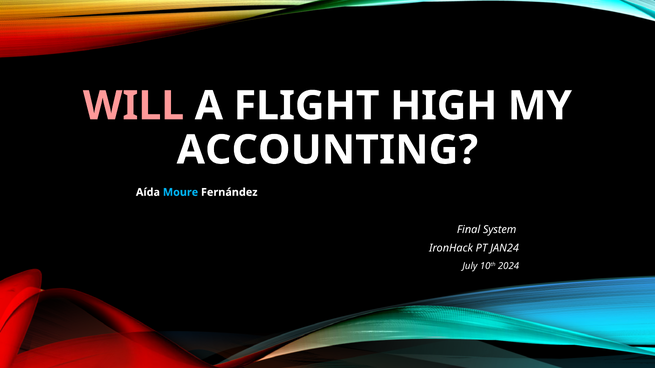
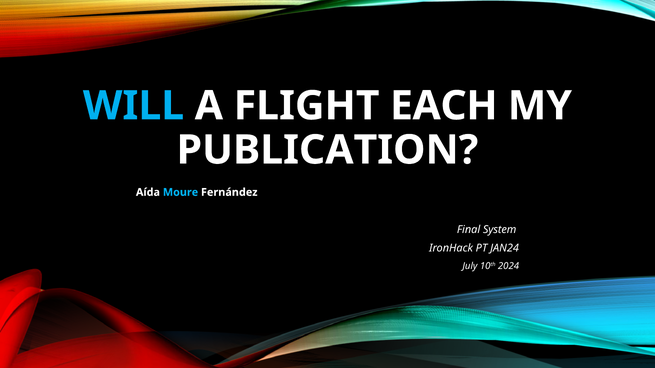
WILL colour: pink -> light blue
HIGH: HIGH -> EACH
ACCOUNTING: ACCOUNTING -> PUBLICATION
